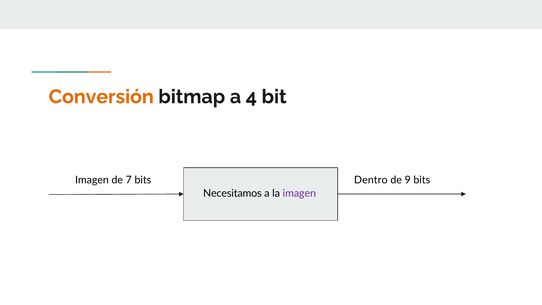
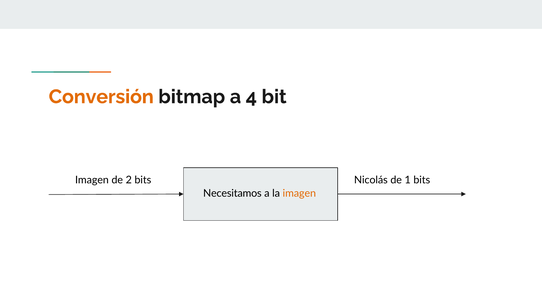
7: 7 -> 2
Dentro: Dentro -> Nicolás
9: 9 -> 1
imagen at (299, 193) colour: purple -> orange
